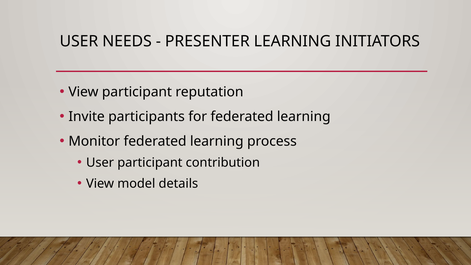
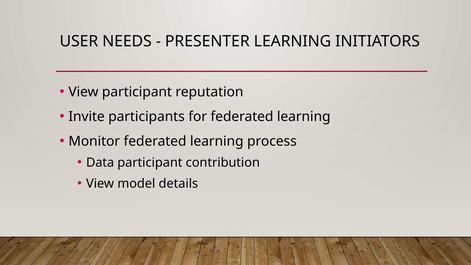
User at (100, 163): User -> Data
